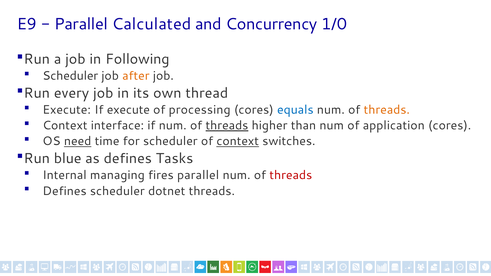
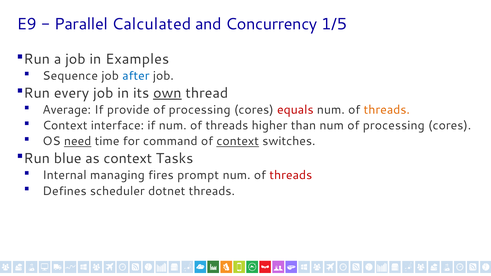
1/0: 1/0 -> 1/5
Following: Following -> Examples
Scheduler at (70, 76): Scheduler -> Sequence
after colour: orange -> blue
own underline: none -> present
Execute at (67, 110): Execute -> Average
If execute: execute -> provide
equals colour: blue -> red
threads at (227, 126) underline: present -> none
num of application: application -> processing
for scheduler: scheduler -> command
as defines: defines -> context
fires parallel: parallel -> prompt
